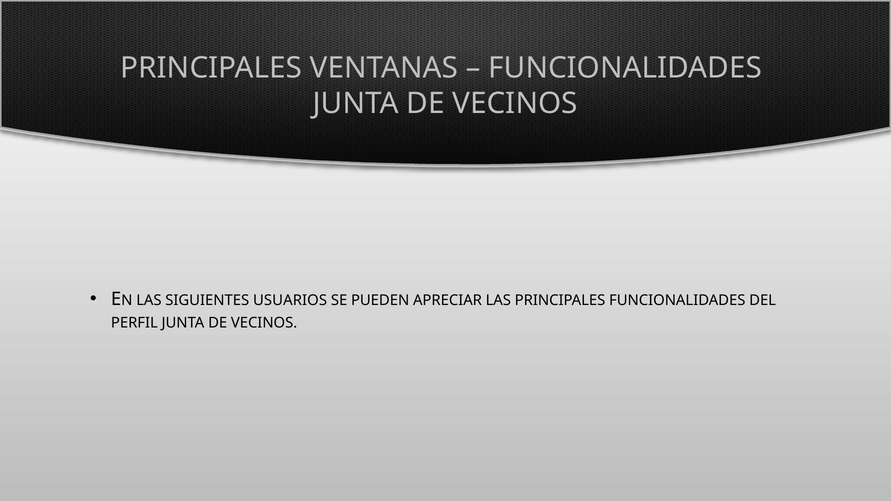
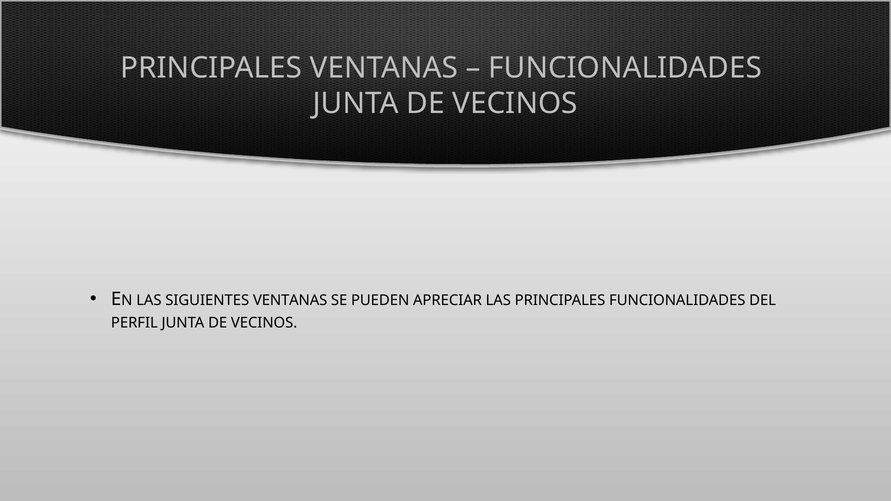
SIGUIENTES USUARIOS: USUARIOS -> VENTANAS
